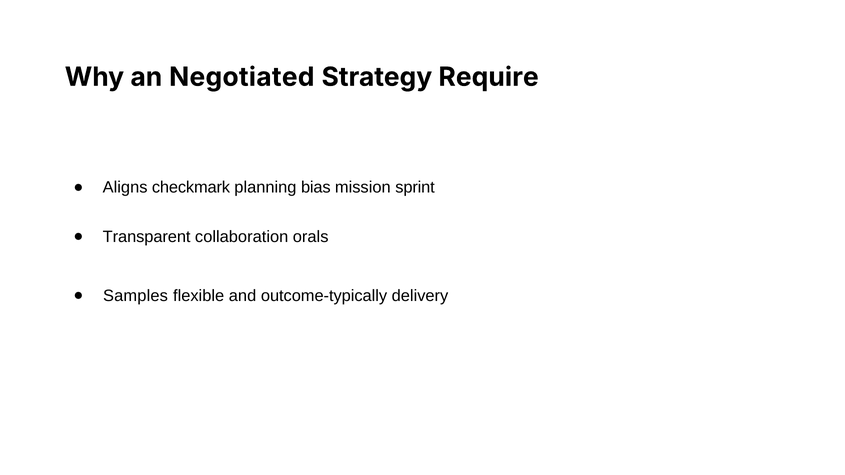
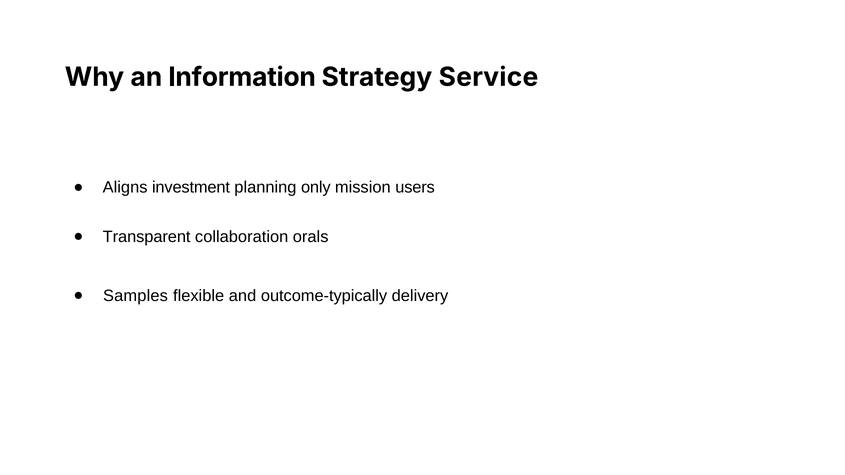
Negotiated: Negotiated -> Information
Require: Require -> Service
checkmark: checkmark -> investment
bias: bias -> only
sprint: sprint -> users
